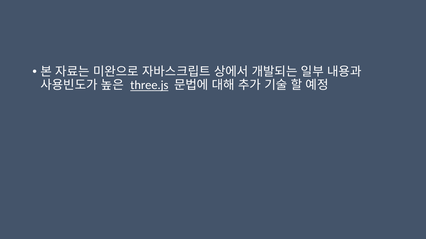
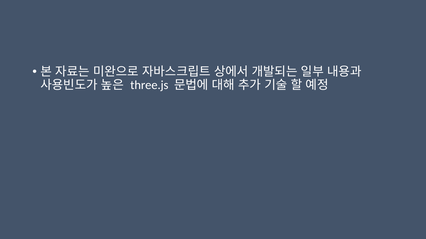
three.js underline: present -> none
